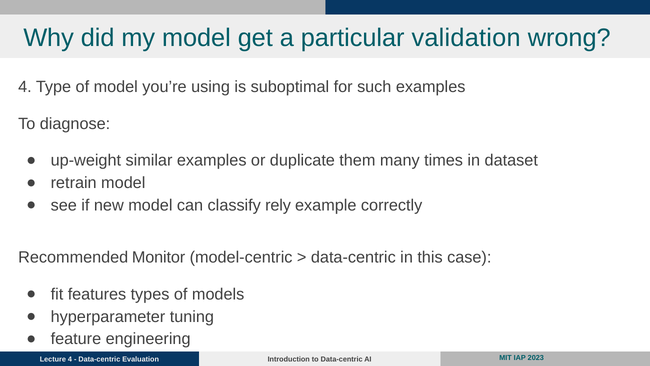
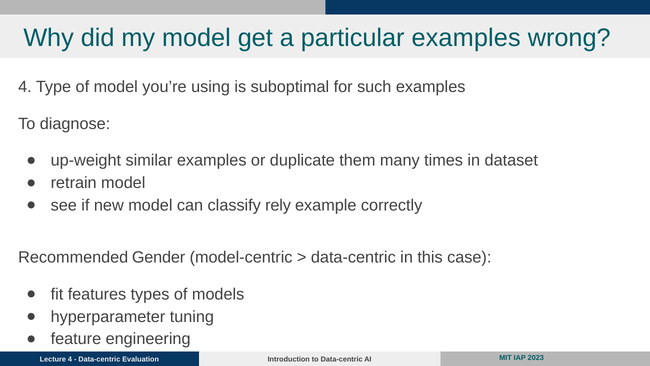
particular validation: validation -> examples
Monitor: Monitor -> Gender
